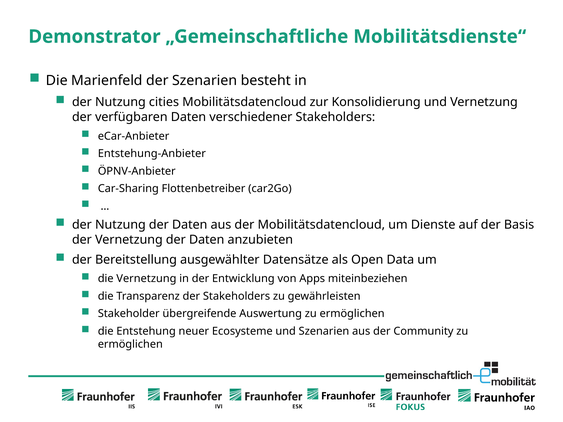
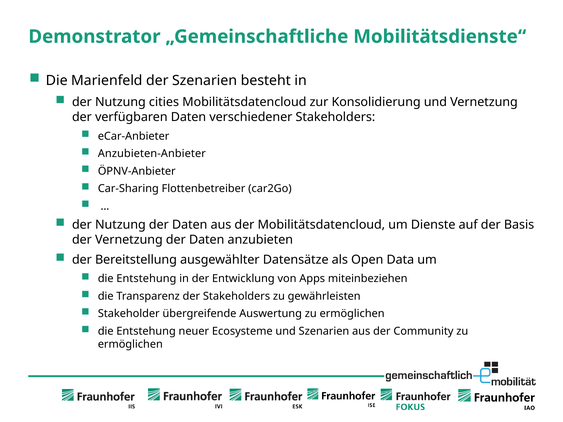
Entstehung-Anbieter: Entstehung-Anbieter -> Anzubieten-Anbieter
Vernetzung at (146, 279): Vernetzung -> Entstehung
